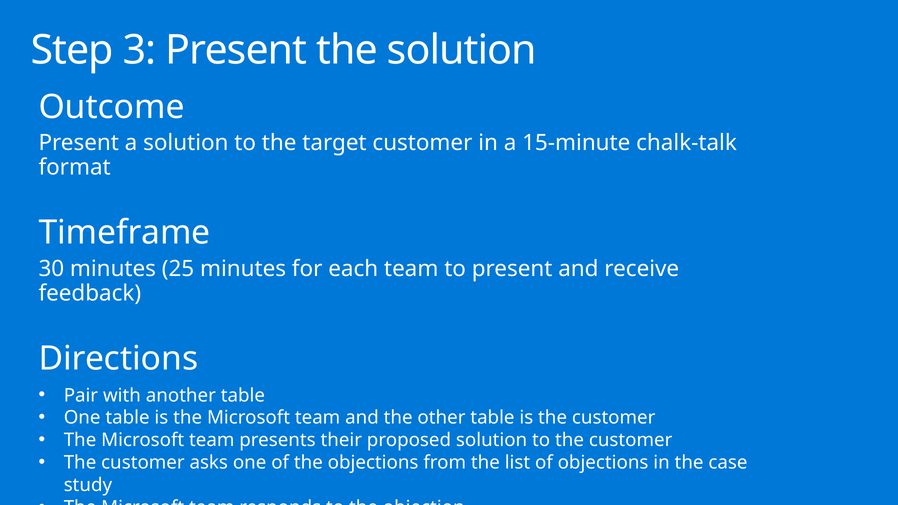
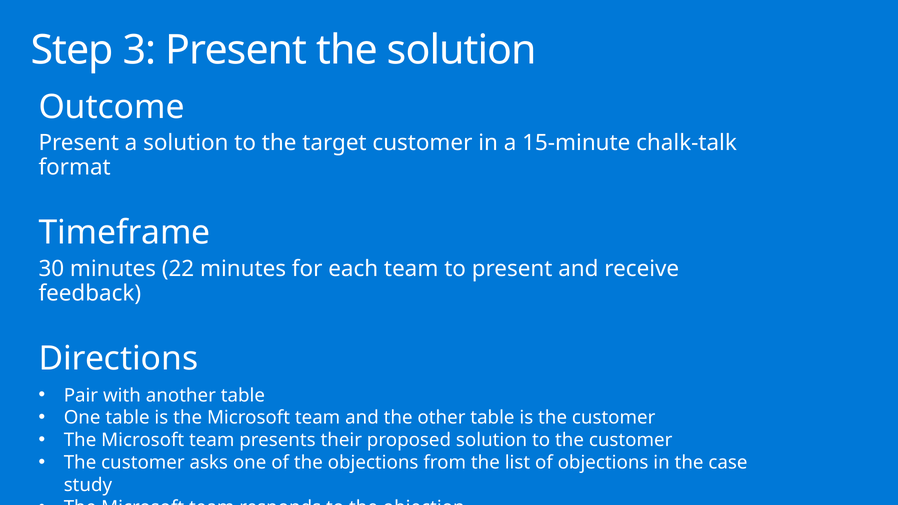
25: 25 -> 22
